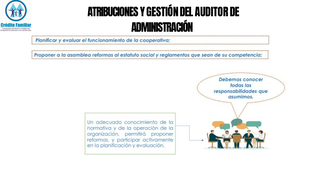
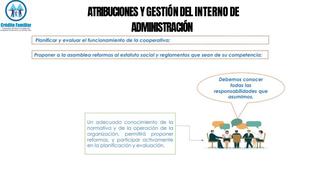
AUDITOR: AUDITOR -> INTERNO
